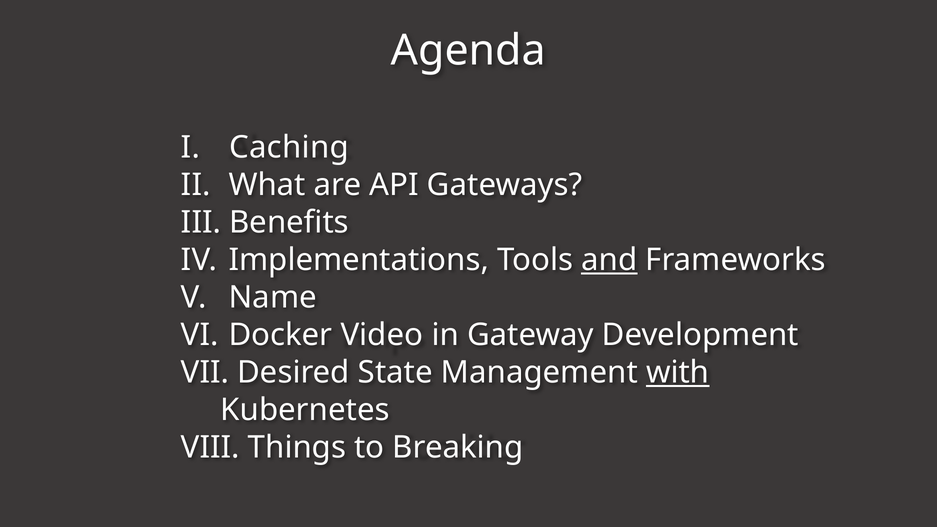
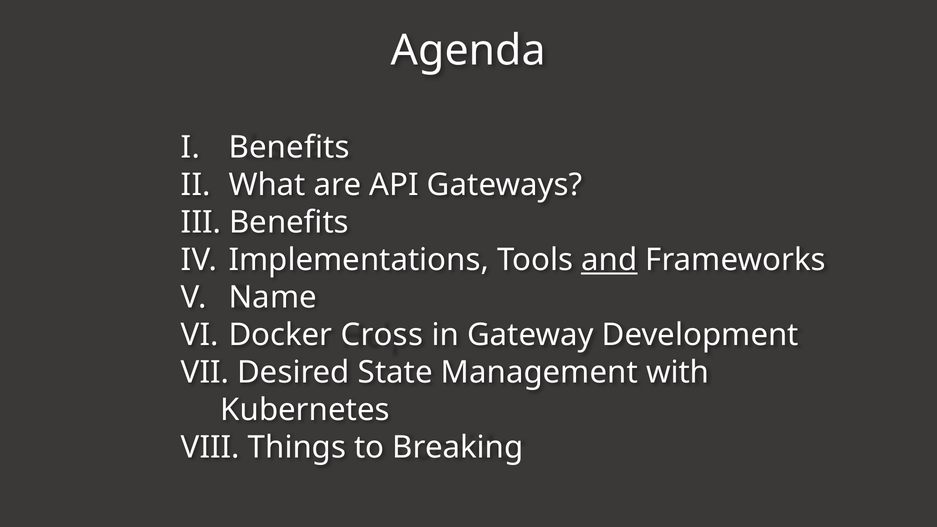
Caching at (289, 148): Caching -> Benefits
Video: Video -> Cross
with underline: present -> none
